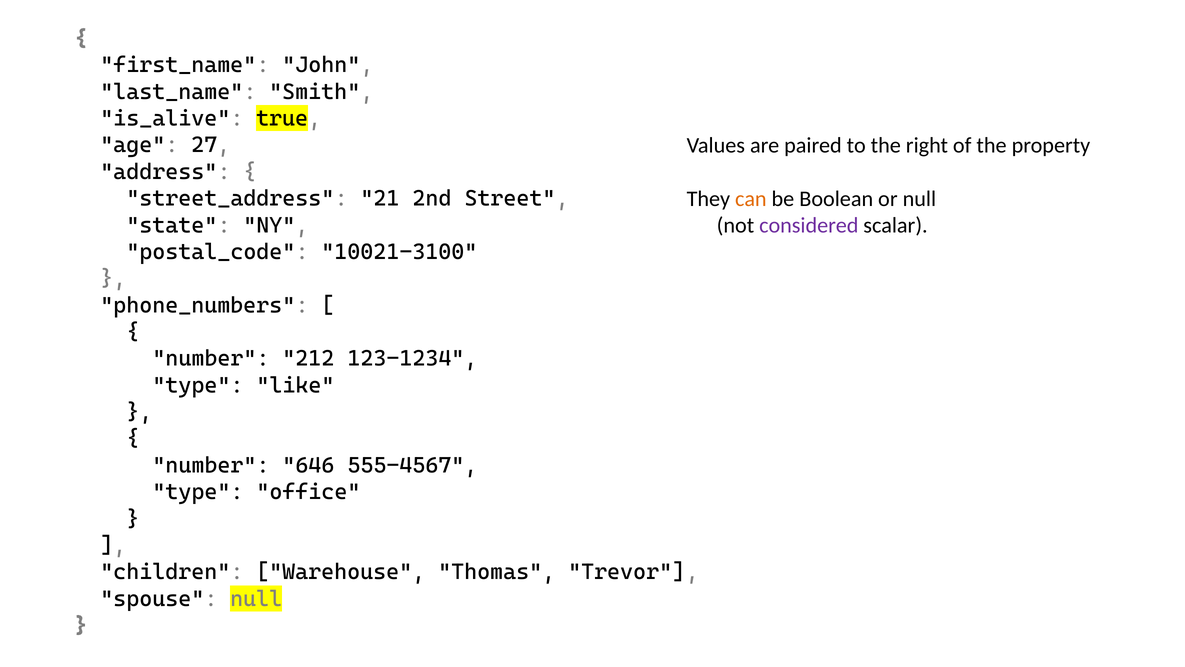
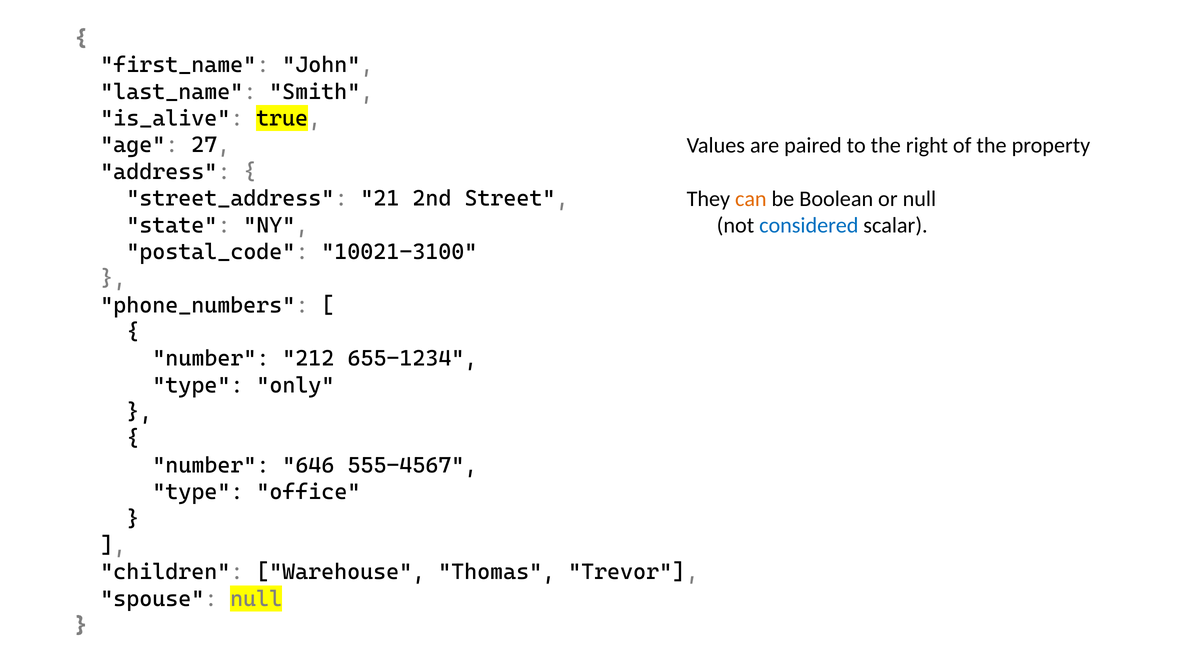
considered colour: purple -> blue
123-1234: 123-1234 -> 655-1234
like: like -> only
